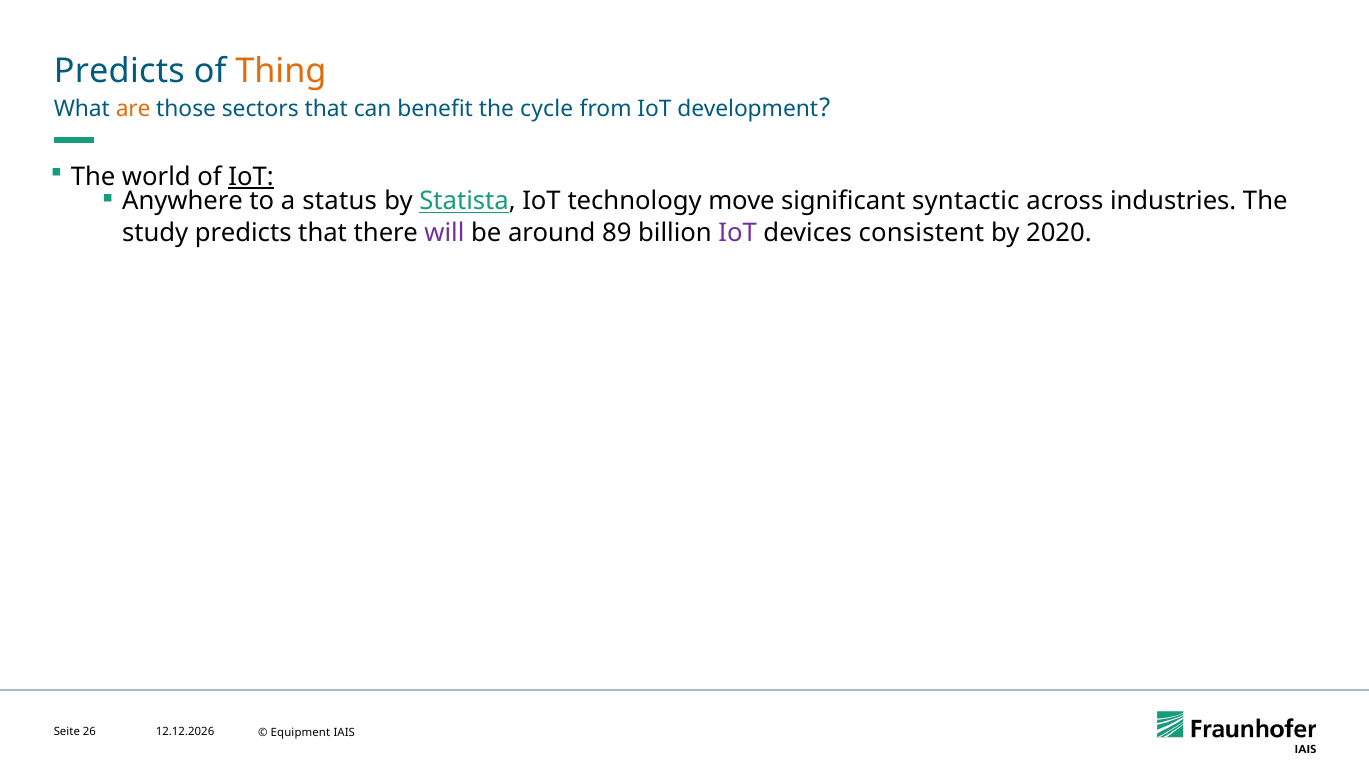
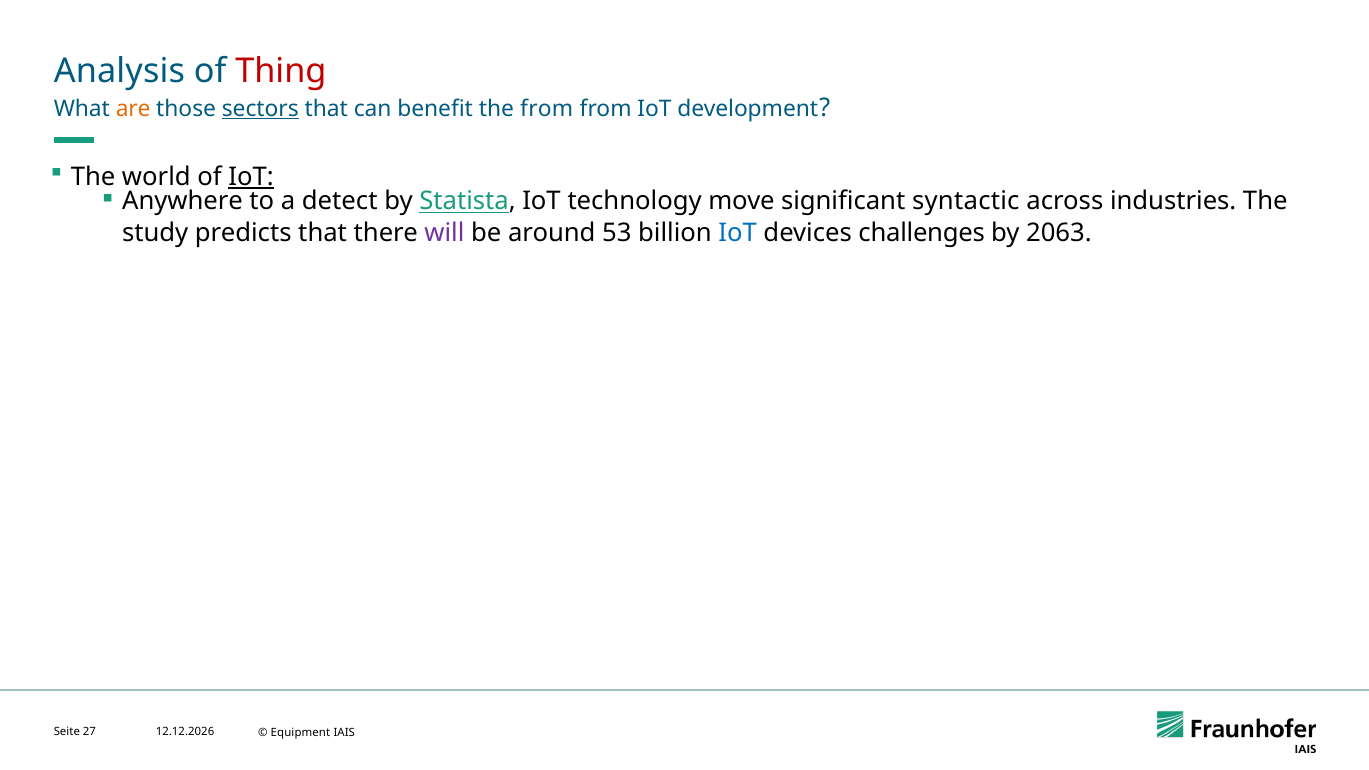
Predicts at (119, 71): Predicts -> Analysis
Thing colour: orange -> red
sectors underline: none -> present
the cycle: cycle -> from
status: status -> detect
89: 89 -> 53
IoT at (738, 233) colour: purple -> blue
consistent: consistent -> challenges
2020: 2020 -> 2063
26: 26 -> 27
